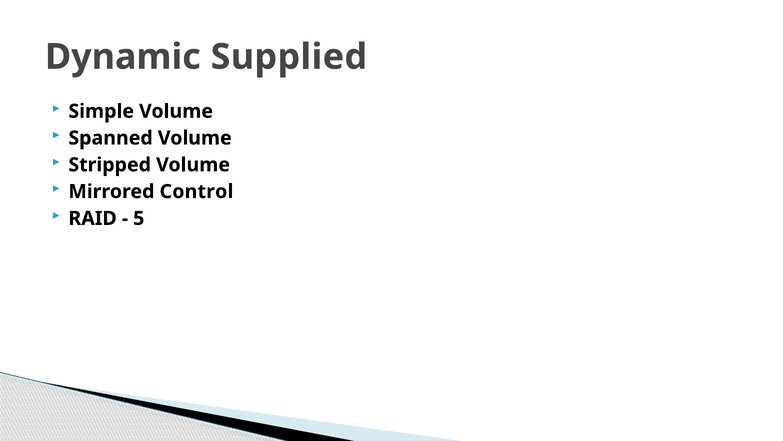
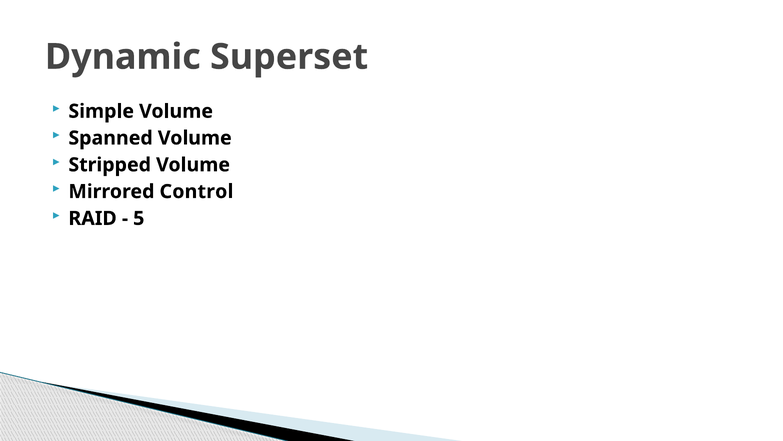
Supplied: Supplied -> Superset
